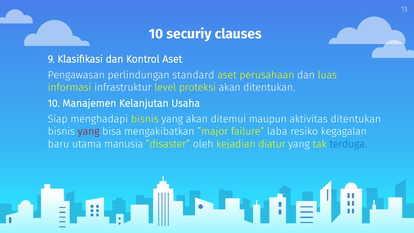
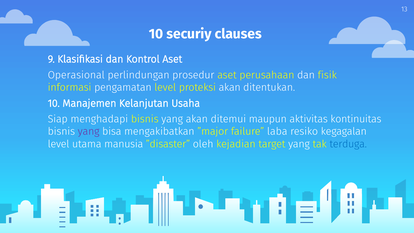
Pengawasan: Pengawasan -> Operasional
standard: standard -> prosedur
luas: luas -> fisik
infrastruktur: infrastruktur -> pengamatan
aktivitas ditentukan: ditentukan -> kontinuitas
yang at (89, 132) colour: red -> purple
baru at (58, 144): baru -> level
diatur: diatur -> target
